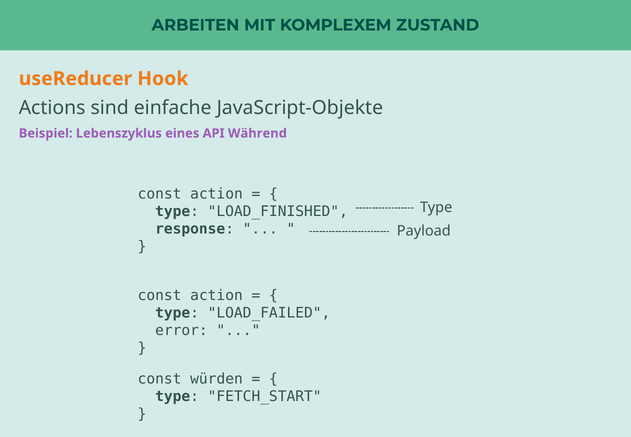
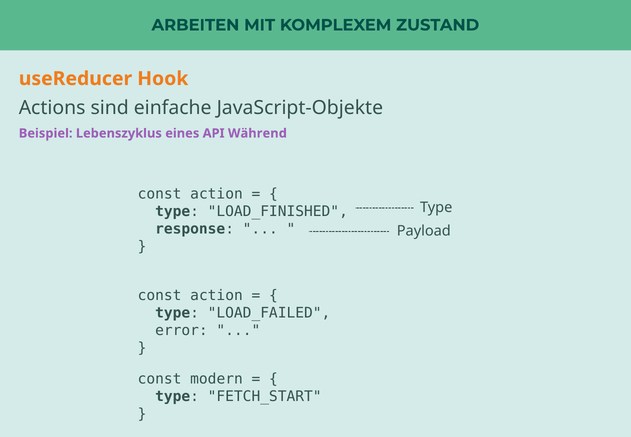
würden: würden -> modern
